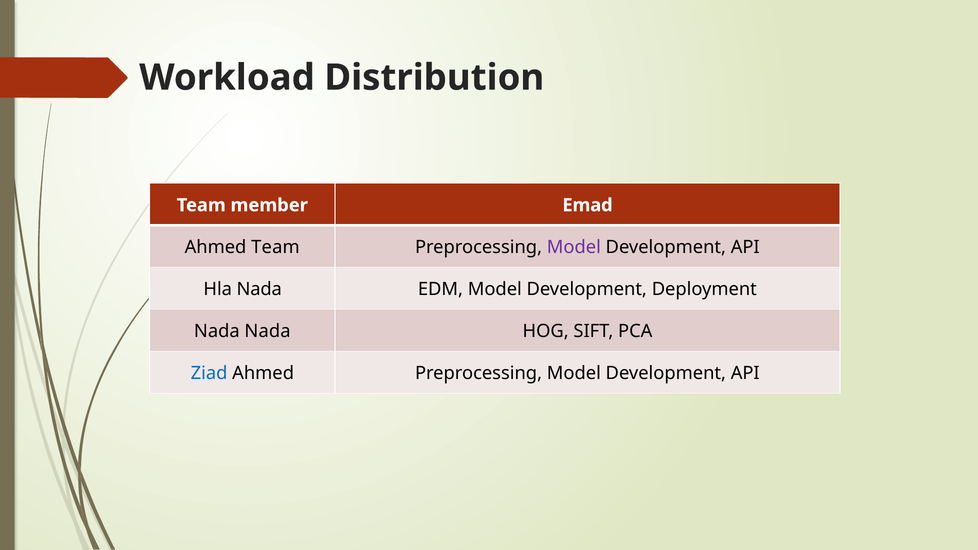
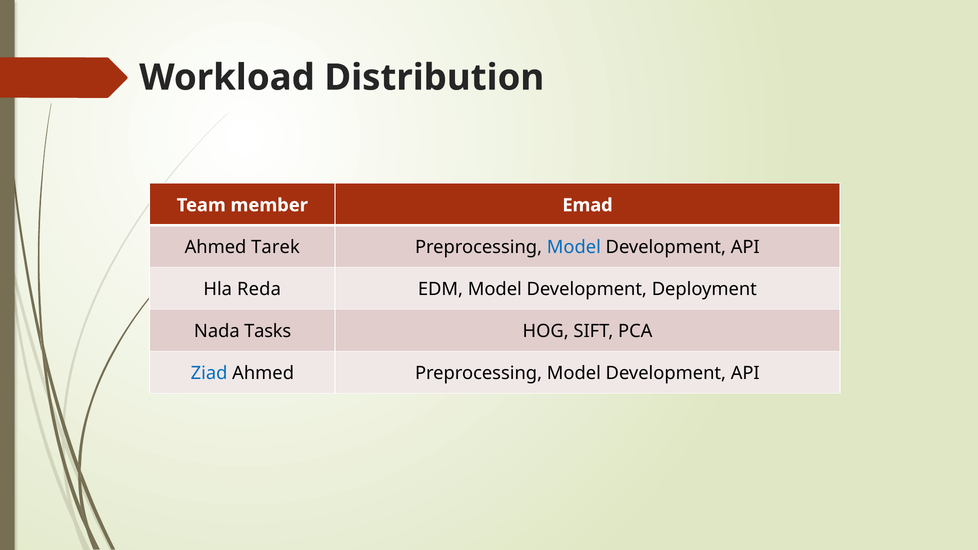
Ahmed Team: Team -> Tarek
Model at (574, 247) colour: purple -> blue
Hla Nada: Nada -> Reda
Nada Nada: Nada -> Tasks
